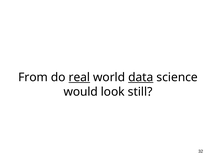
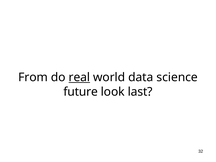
data underline: present -> none
would: would -> future
still: still -> last
